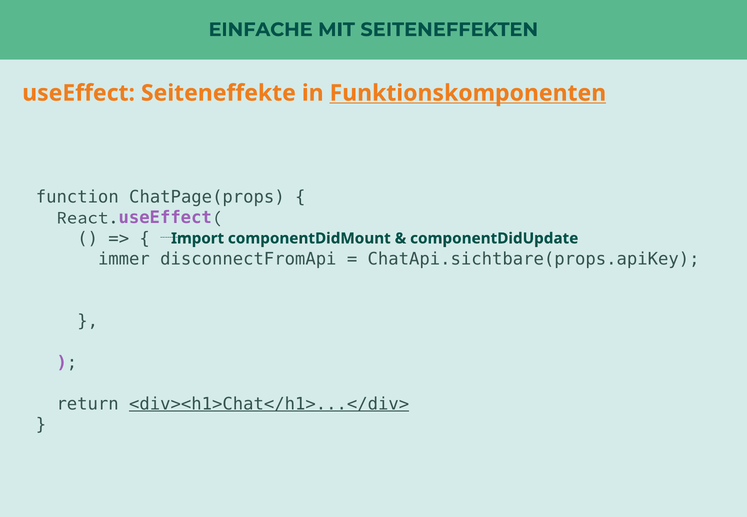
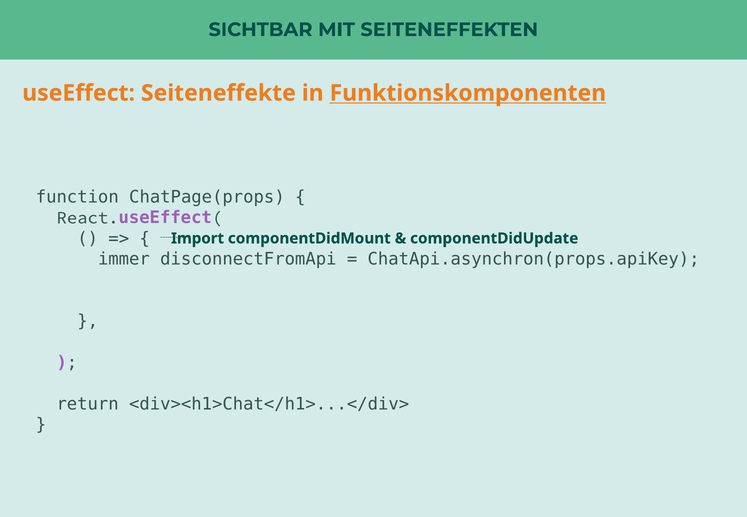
EINFACHE: EINFACHE -> SICHTBAR
ChatApi.sichtbare(props.apiKey: ChatApi.sichtbare(props.apiKey -> ChatApi.asynchron(props.apiKey
<div><h1>Chat</h1>...</div> underline: present -> none
